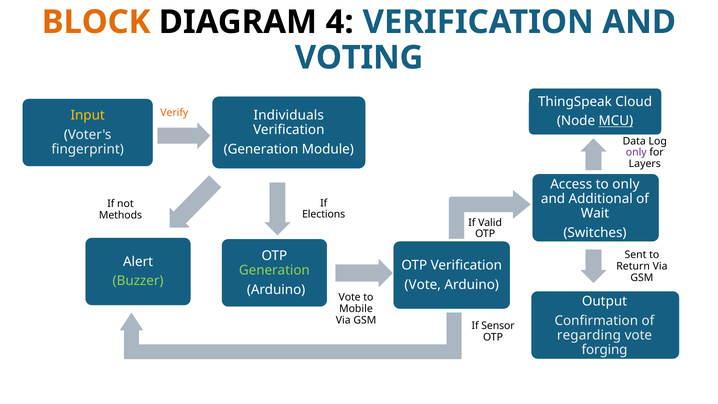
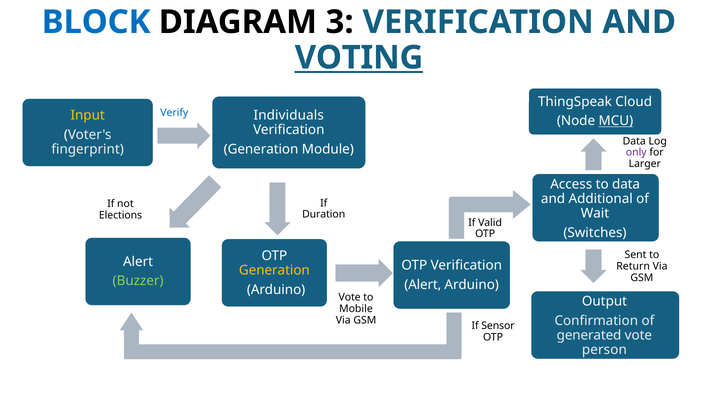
BLOCK colour: orange -> blue
4: 4 -> 3
VOTING underline: none -> present
Verify colour: orange -> blue
Layers: Layers -> Larger
to only: only -> data
Elections: Elections -> Duration
Methods: Methods -> Elections
Generation at (274, 270) colour: light green -> yellow
Vote at (423, 285): Vote -> Alert
regarding: regarding -> generated
forging: forging -> person
